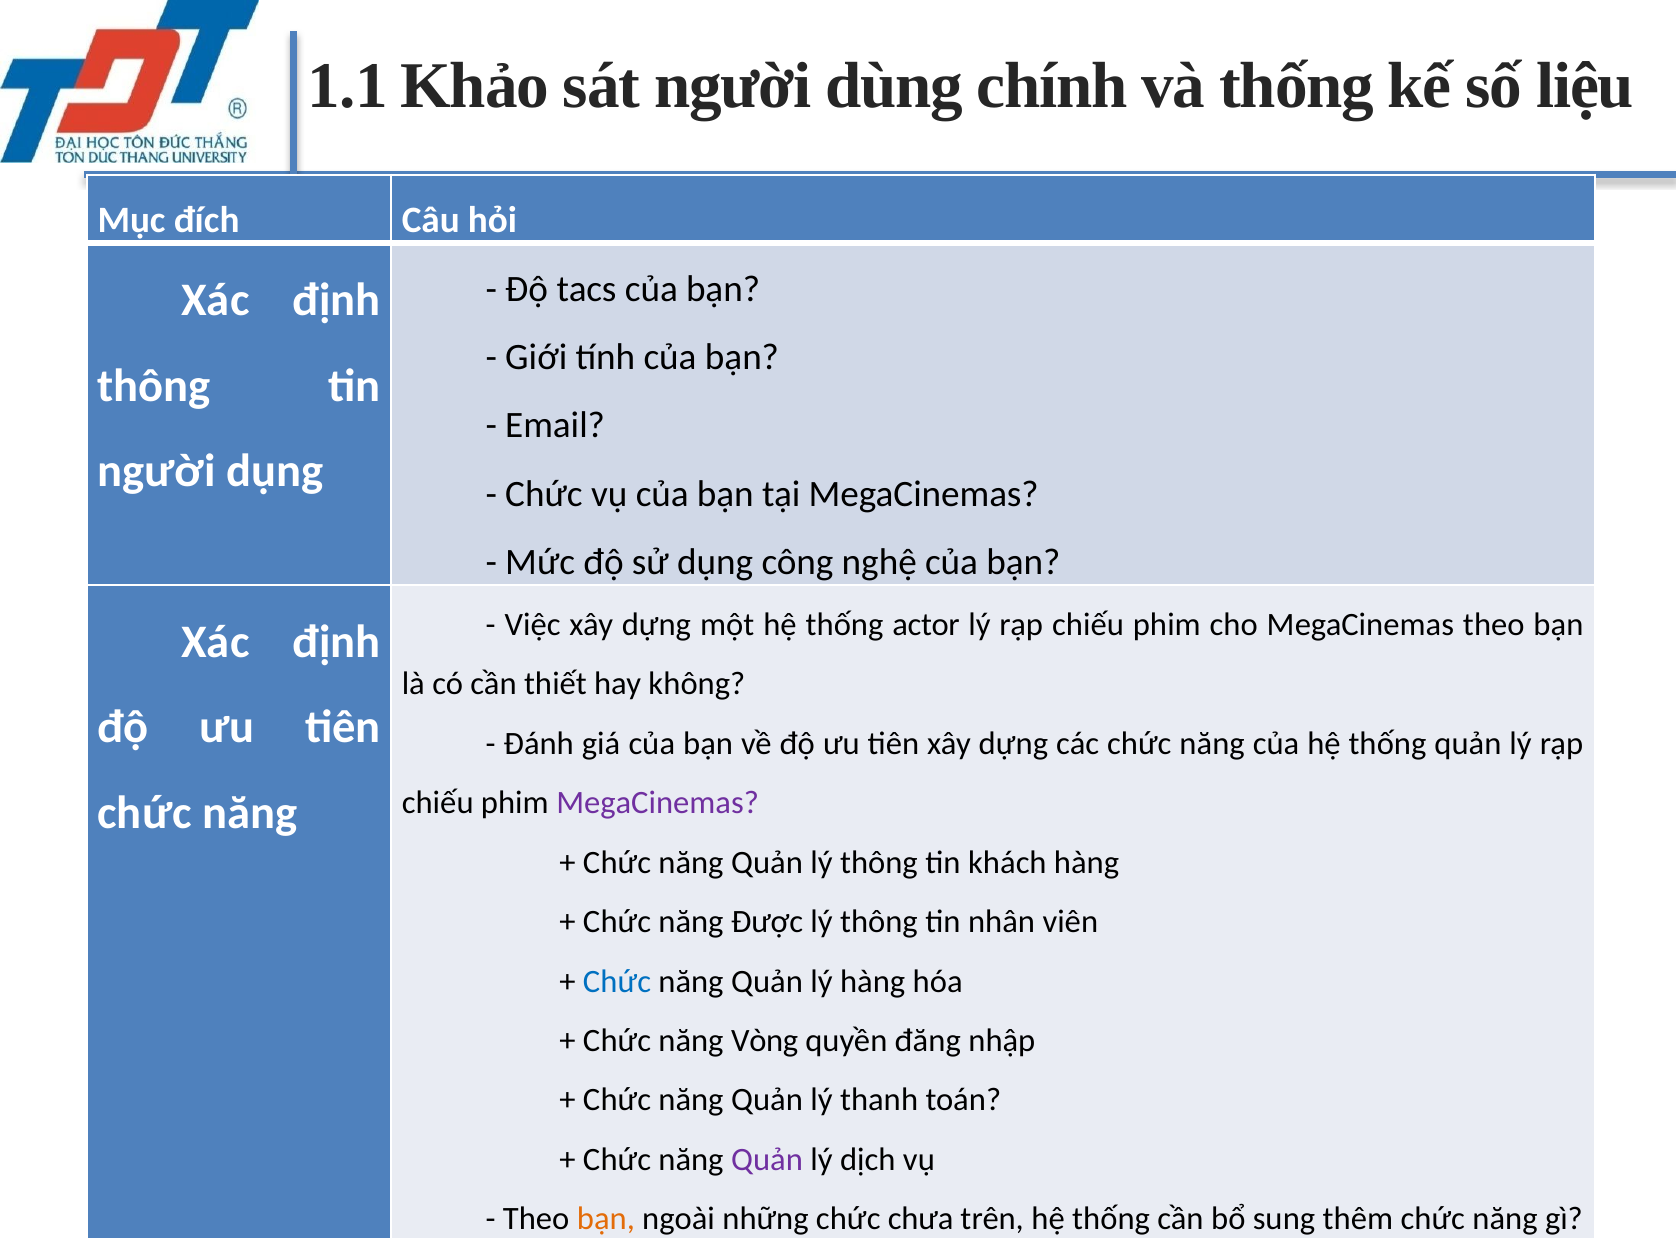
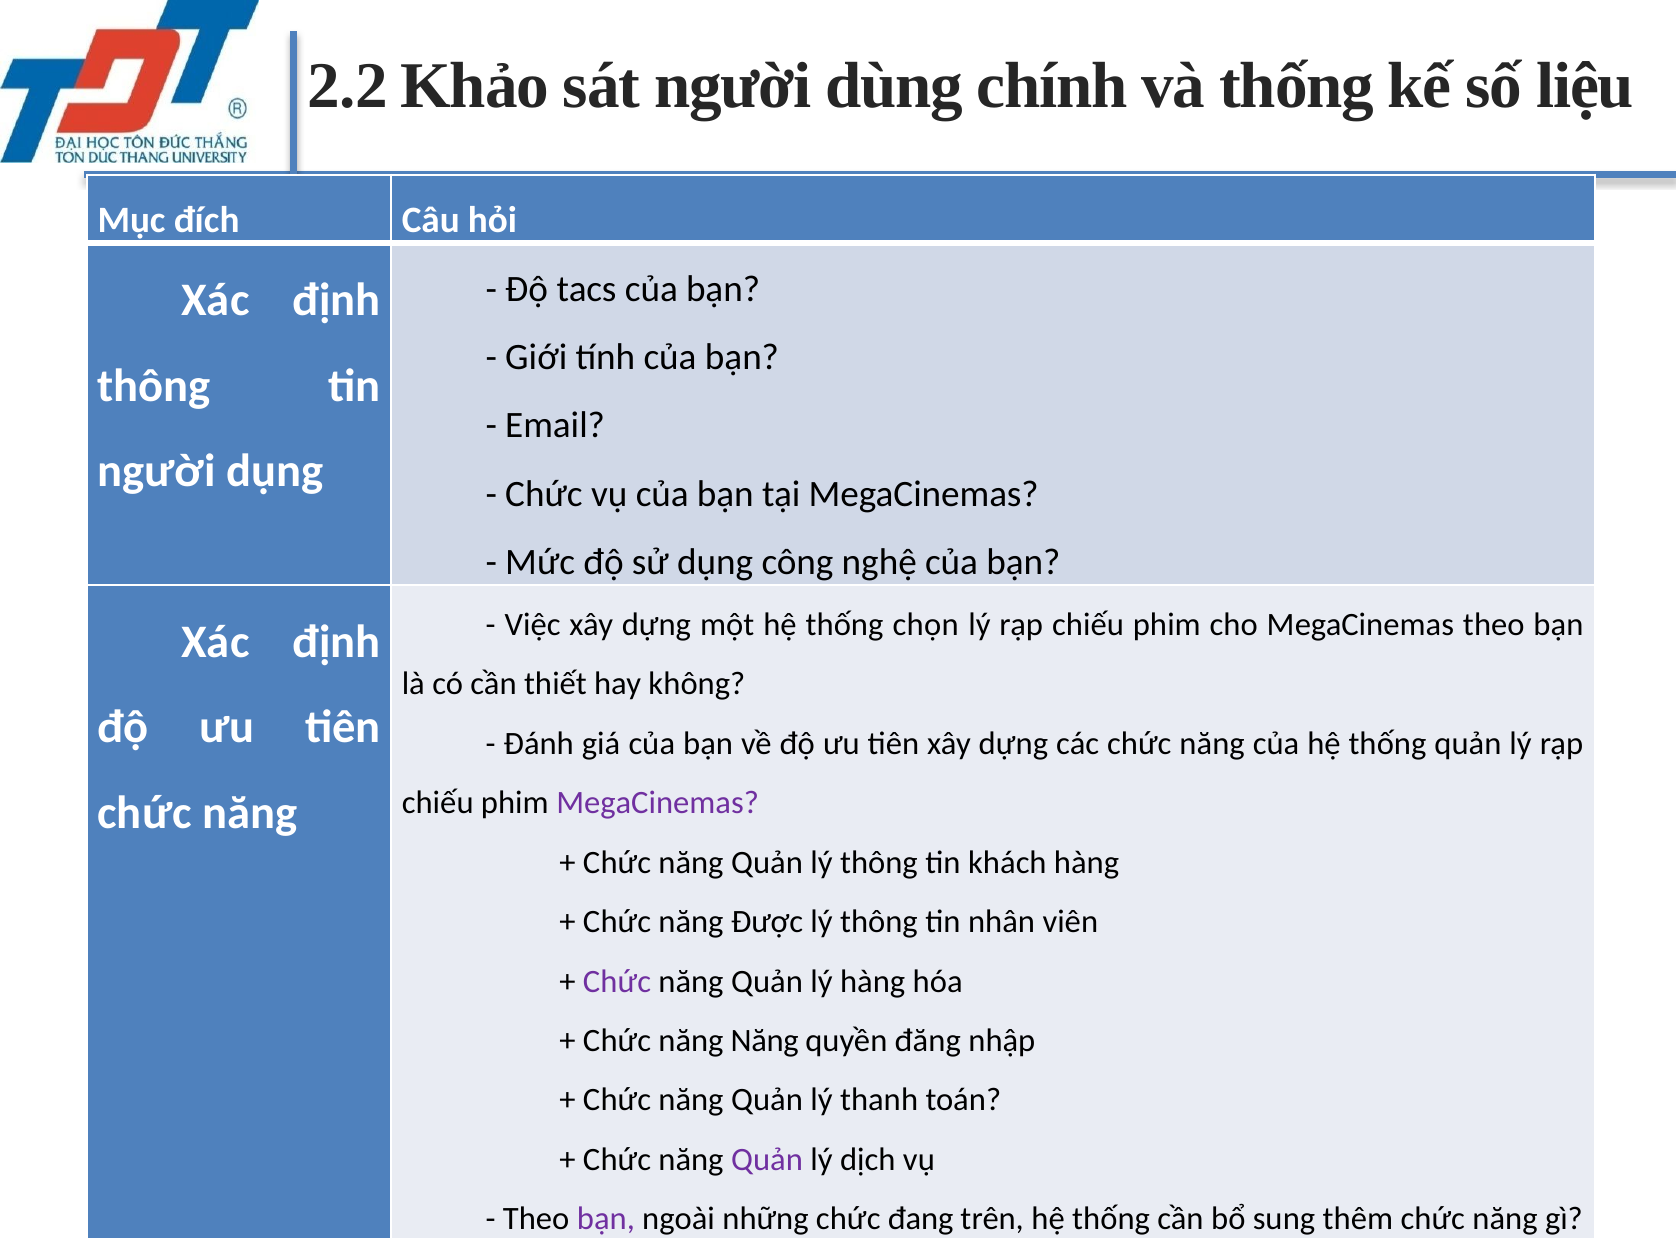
1.1: 1.1 -> 2.2
actor: actor -> chọn
Chức at (617, 981) colour: blue -> purple
năng Vòng: Vòng -> Năng
bạn at (606, 1219) colour: orange -> purple
chưa: chưa -> đang
